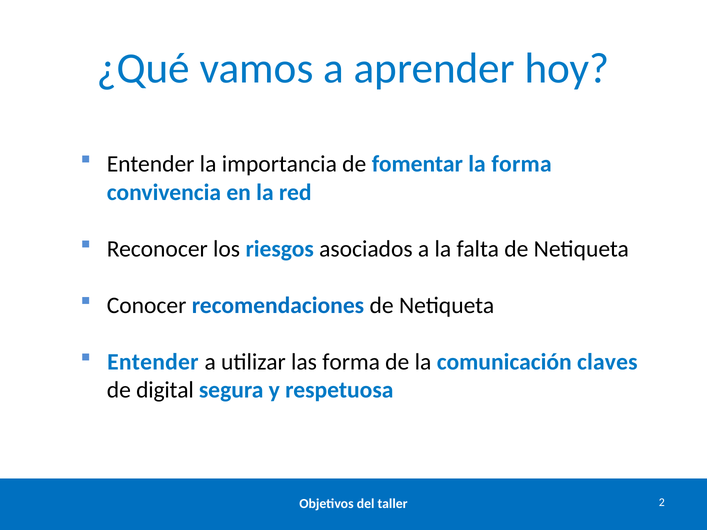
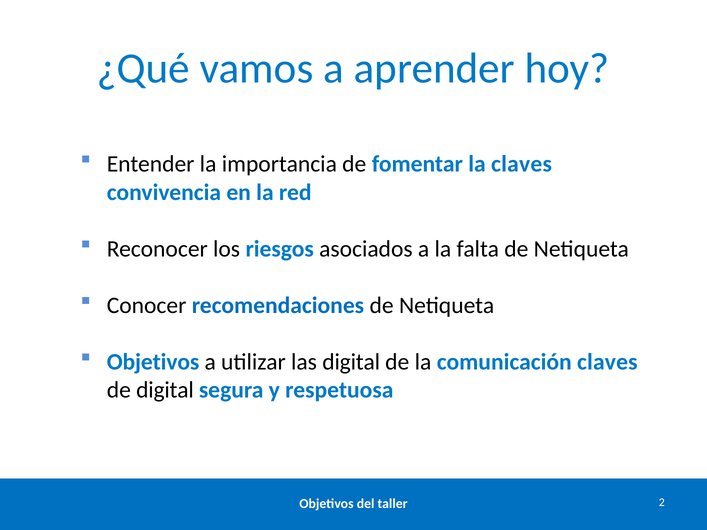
la forma: forma -> claves
Entender at (153, 362): Entender -> Objetivos
las forma: forma -> digital
